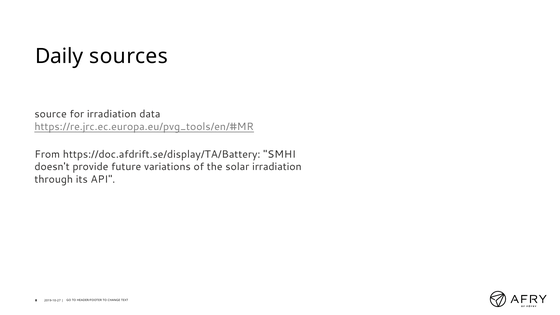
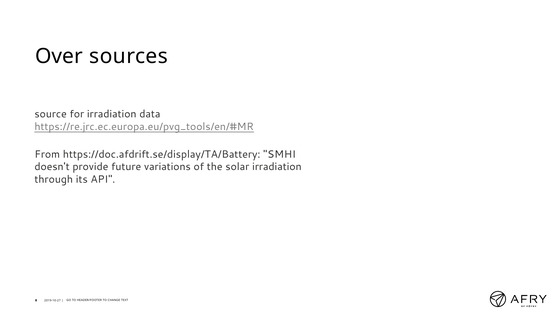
Daily: Daily -> Over
